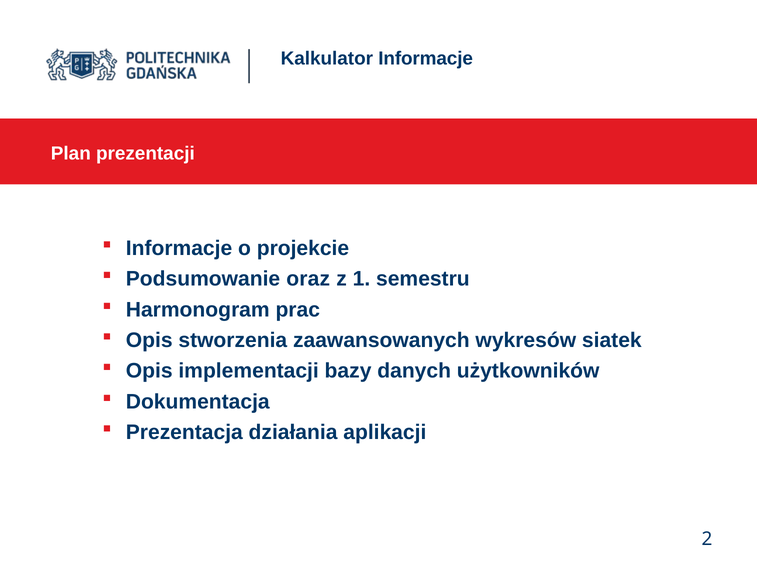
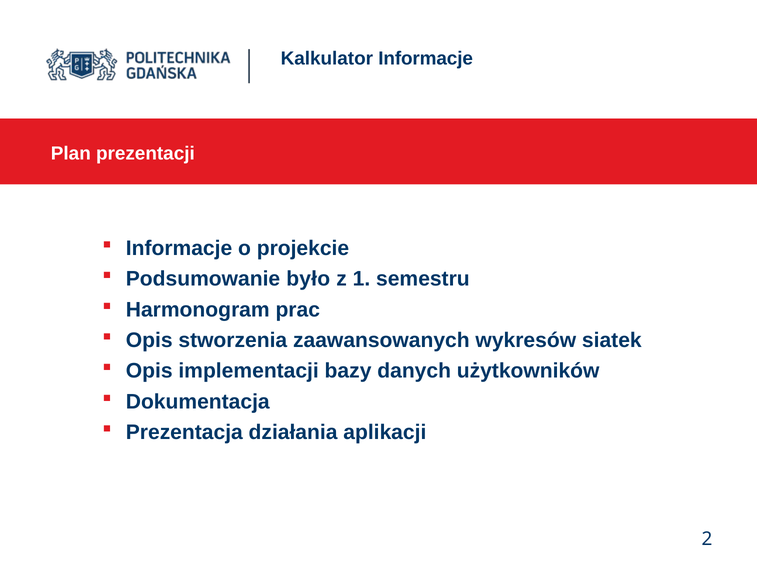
oraz: oraz -> było
